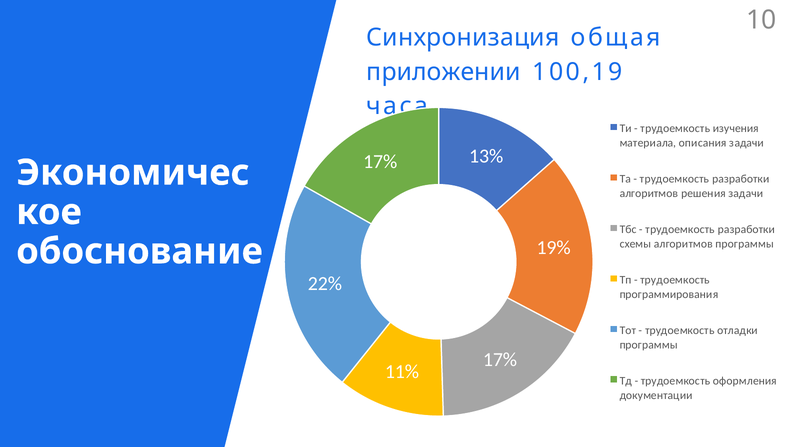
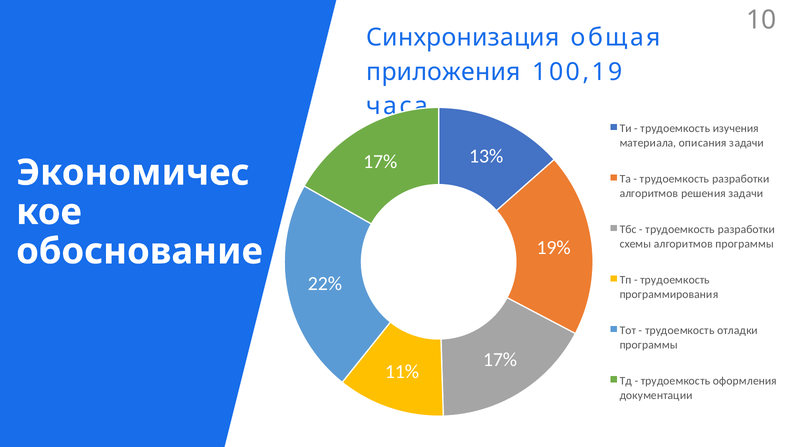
приложении: приложении -> приложения
